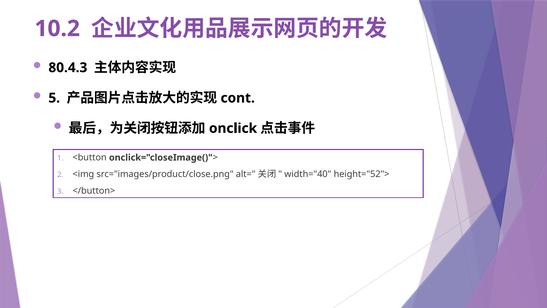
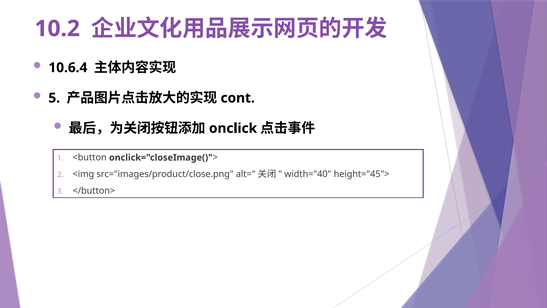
80.4.3: 80.4.3 -> 10.6.4
height="52">: height="52"> -> height="45">
